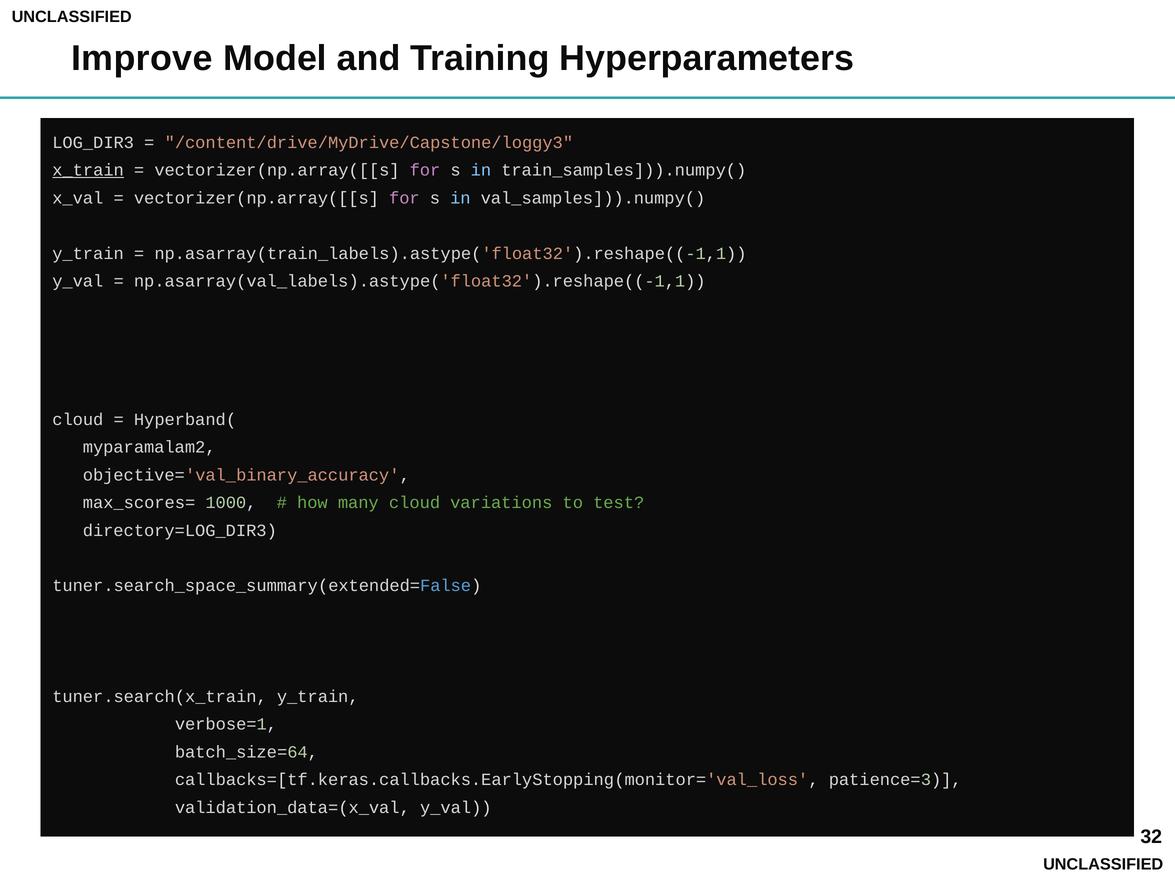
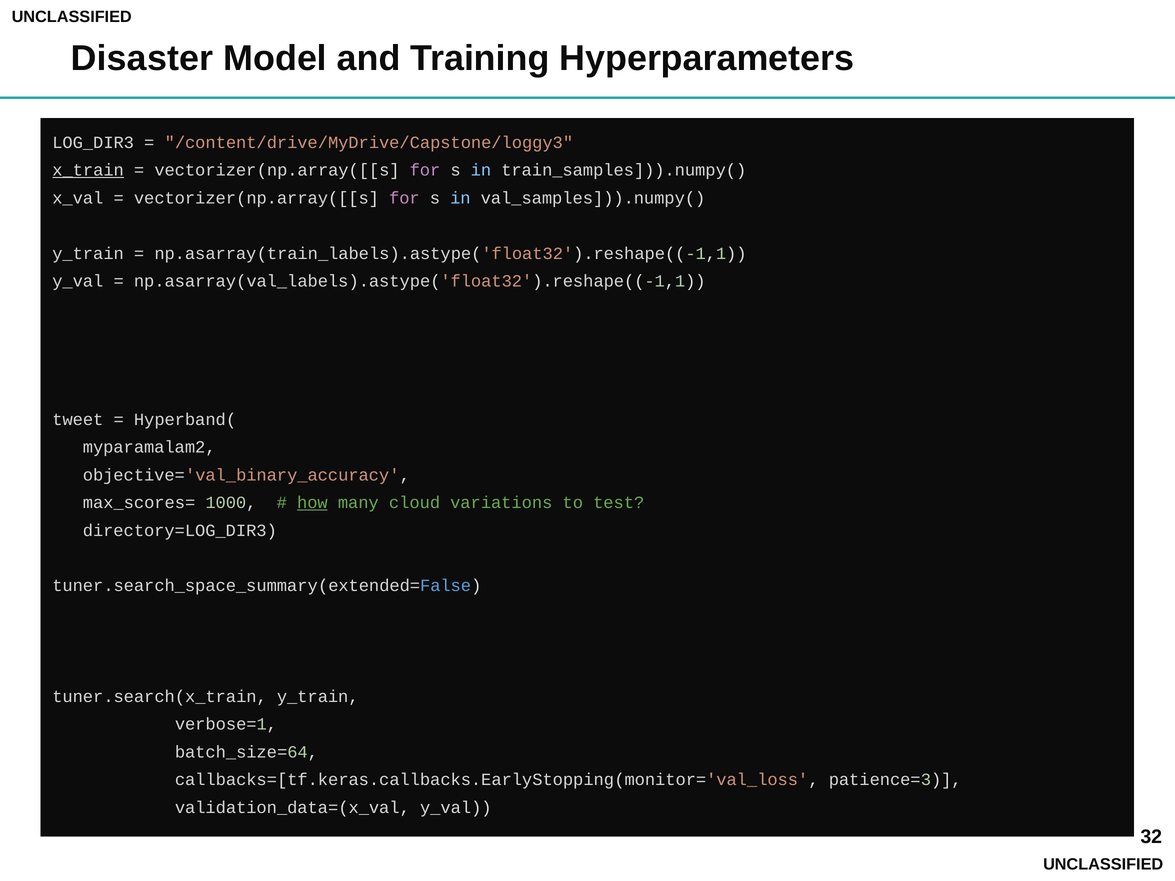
Improve: Improve -> Disaster
cloud at (78, 420): cloud -> tweet
how underline: none -> present
